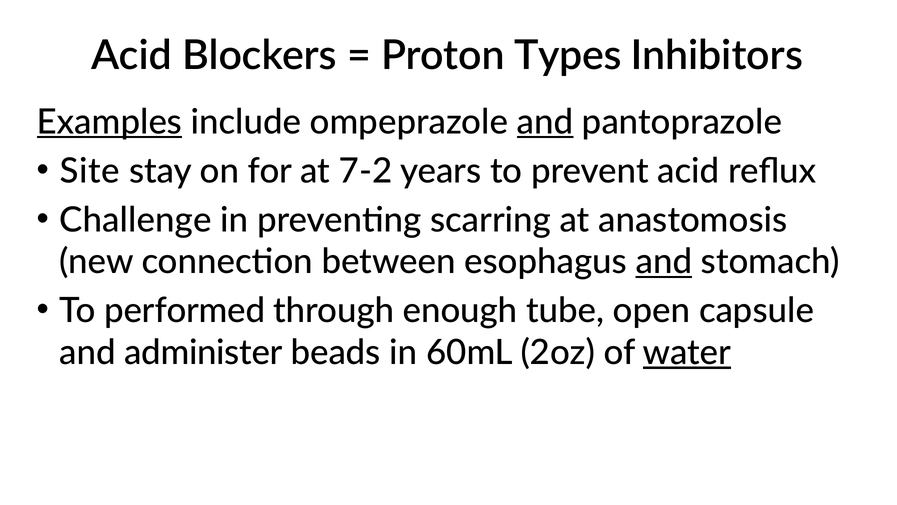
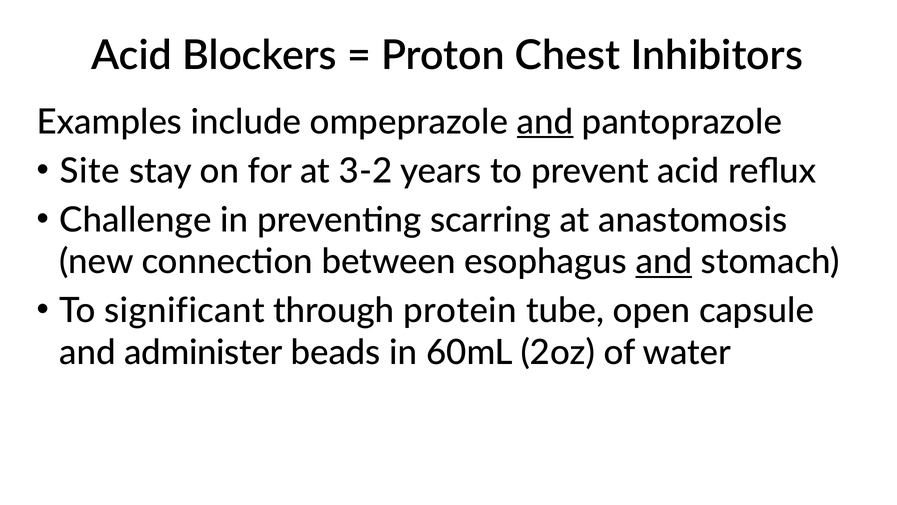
Types: Types -> Chest
Examples underline: present -> none
7-2: 7-2 -> 3-2
performed: performed -> significant
enough: enough -> protein
water underline: present -> none
